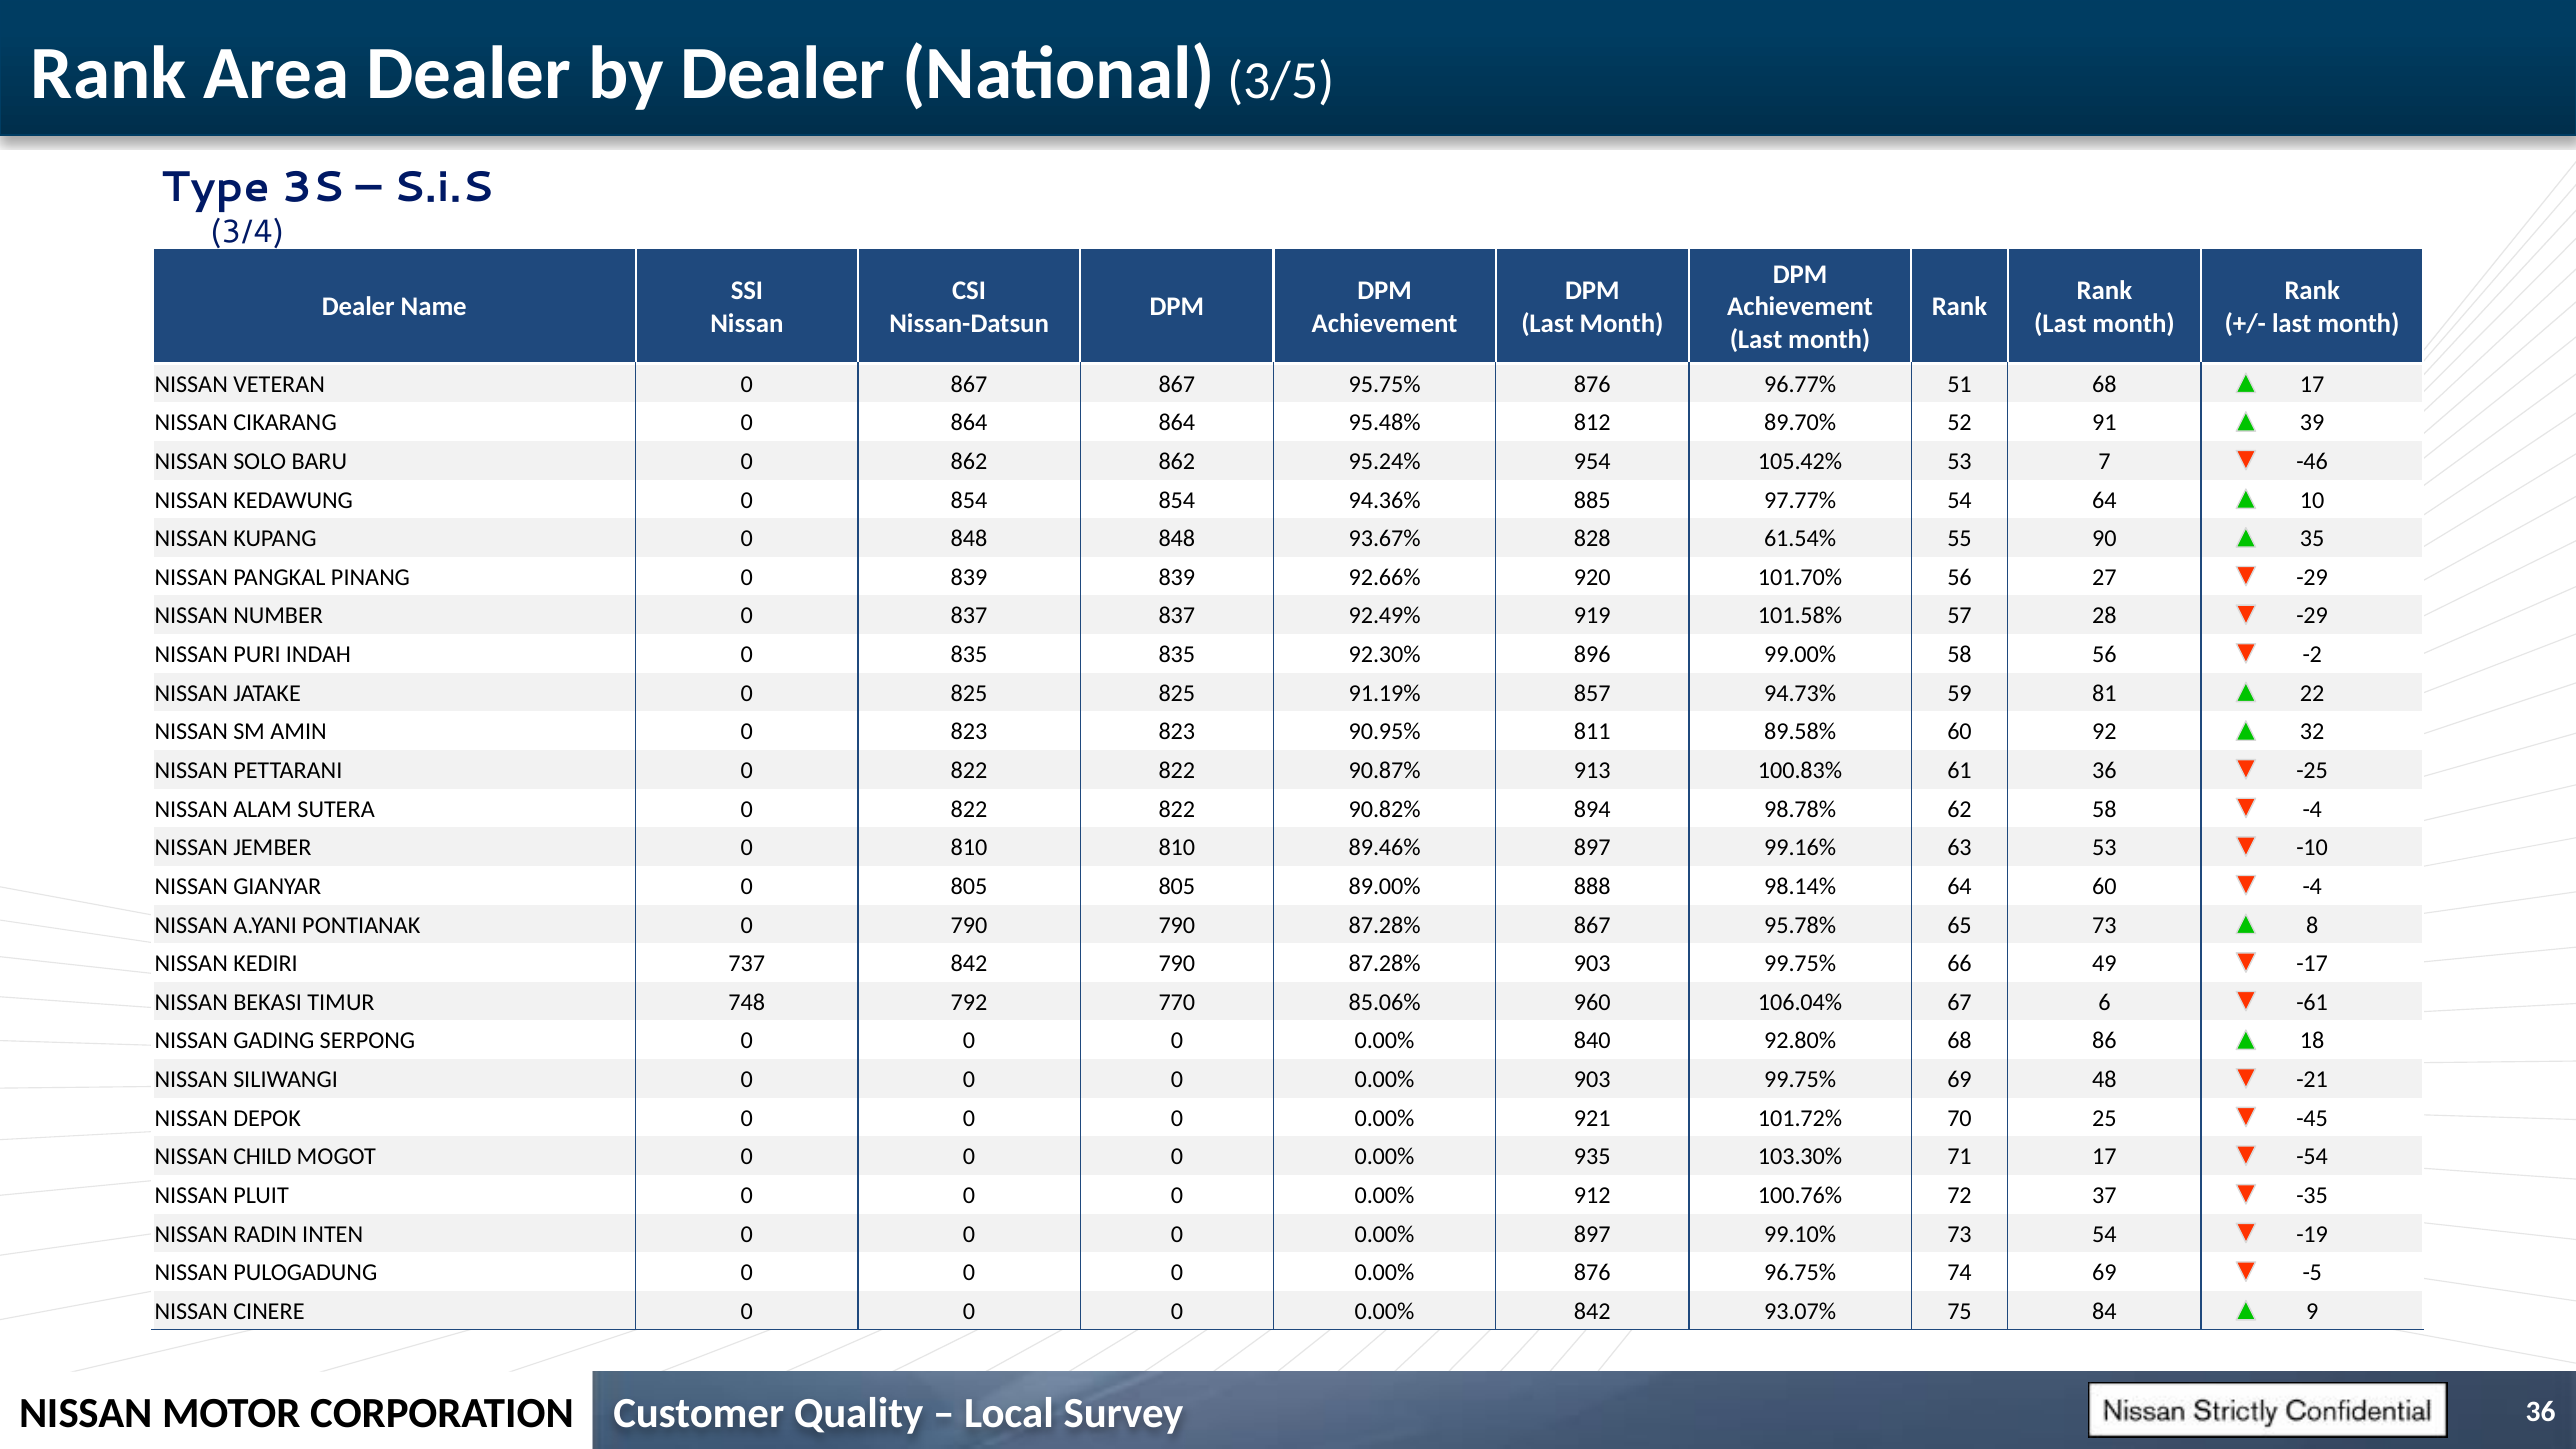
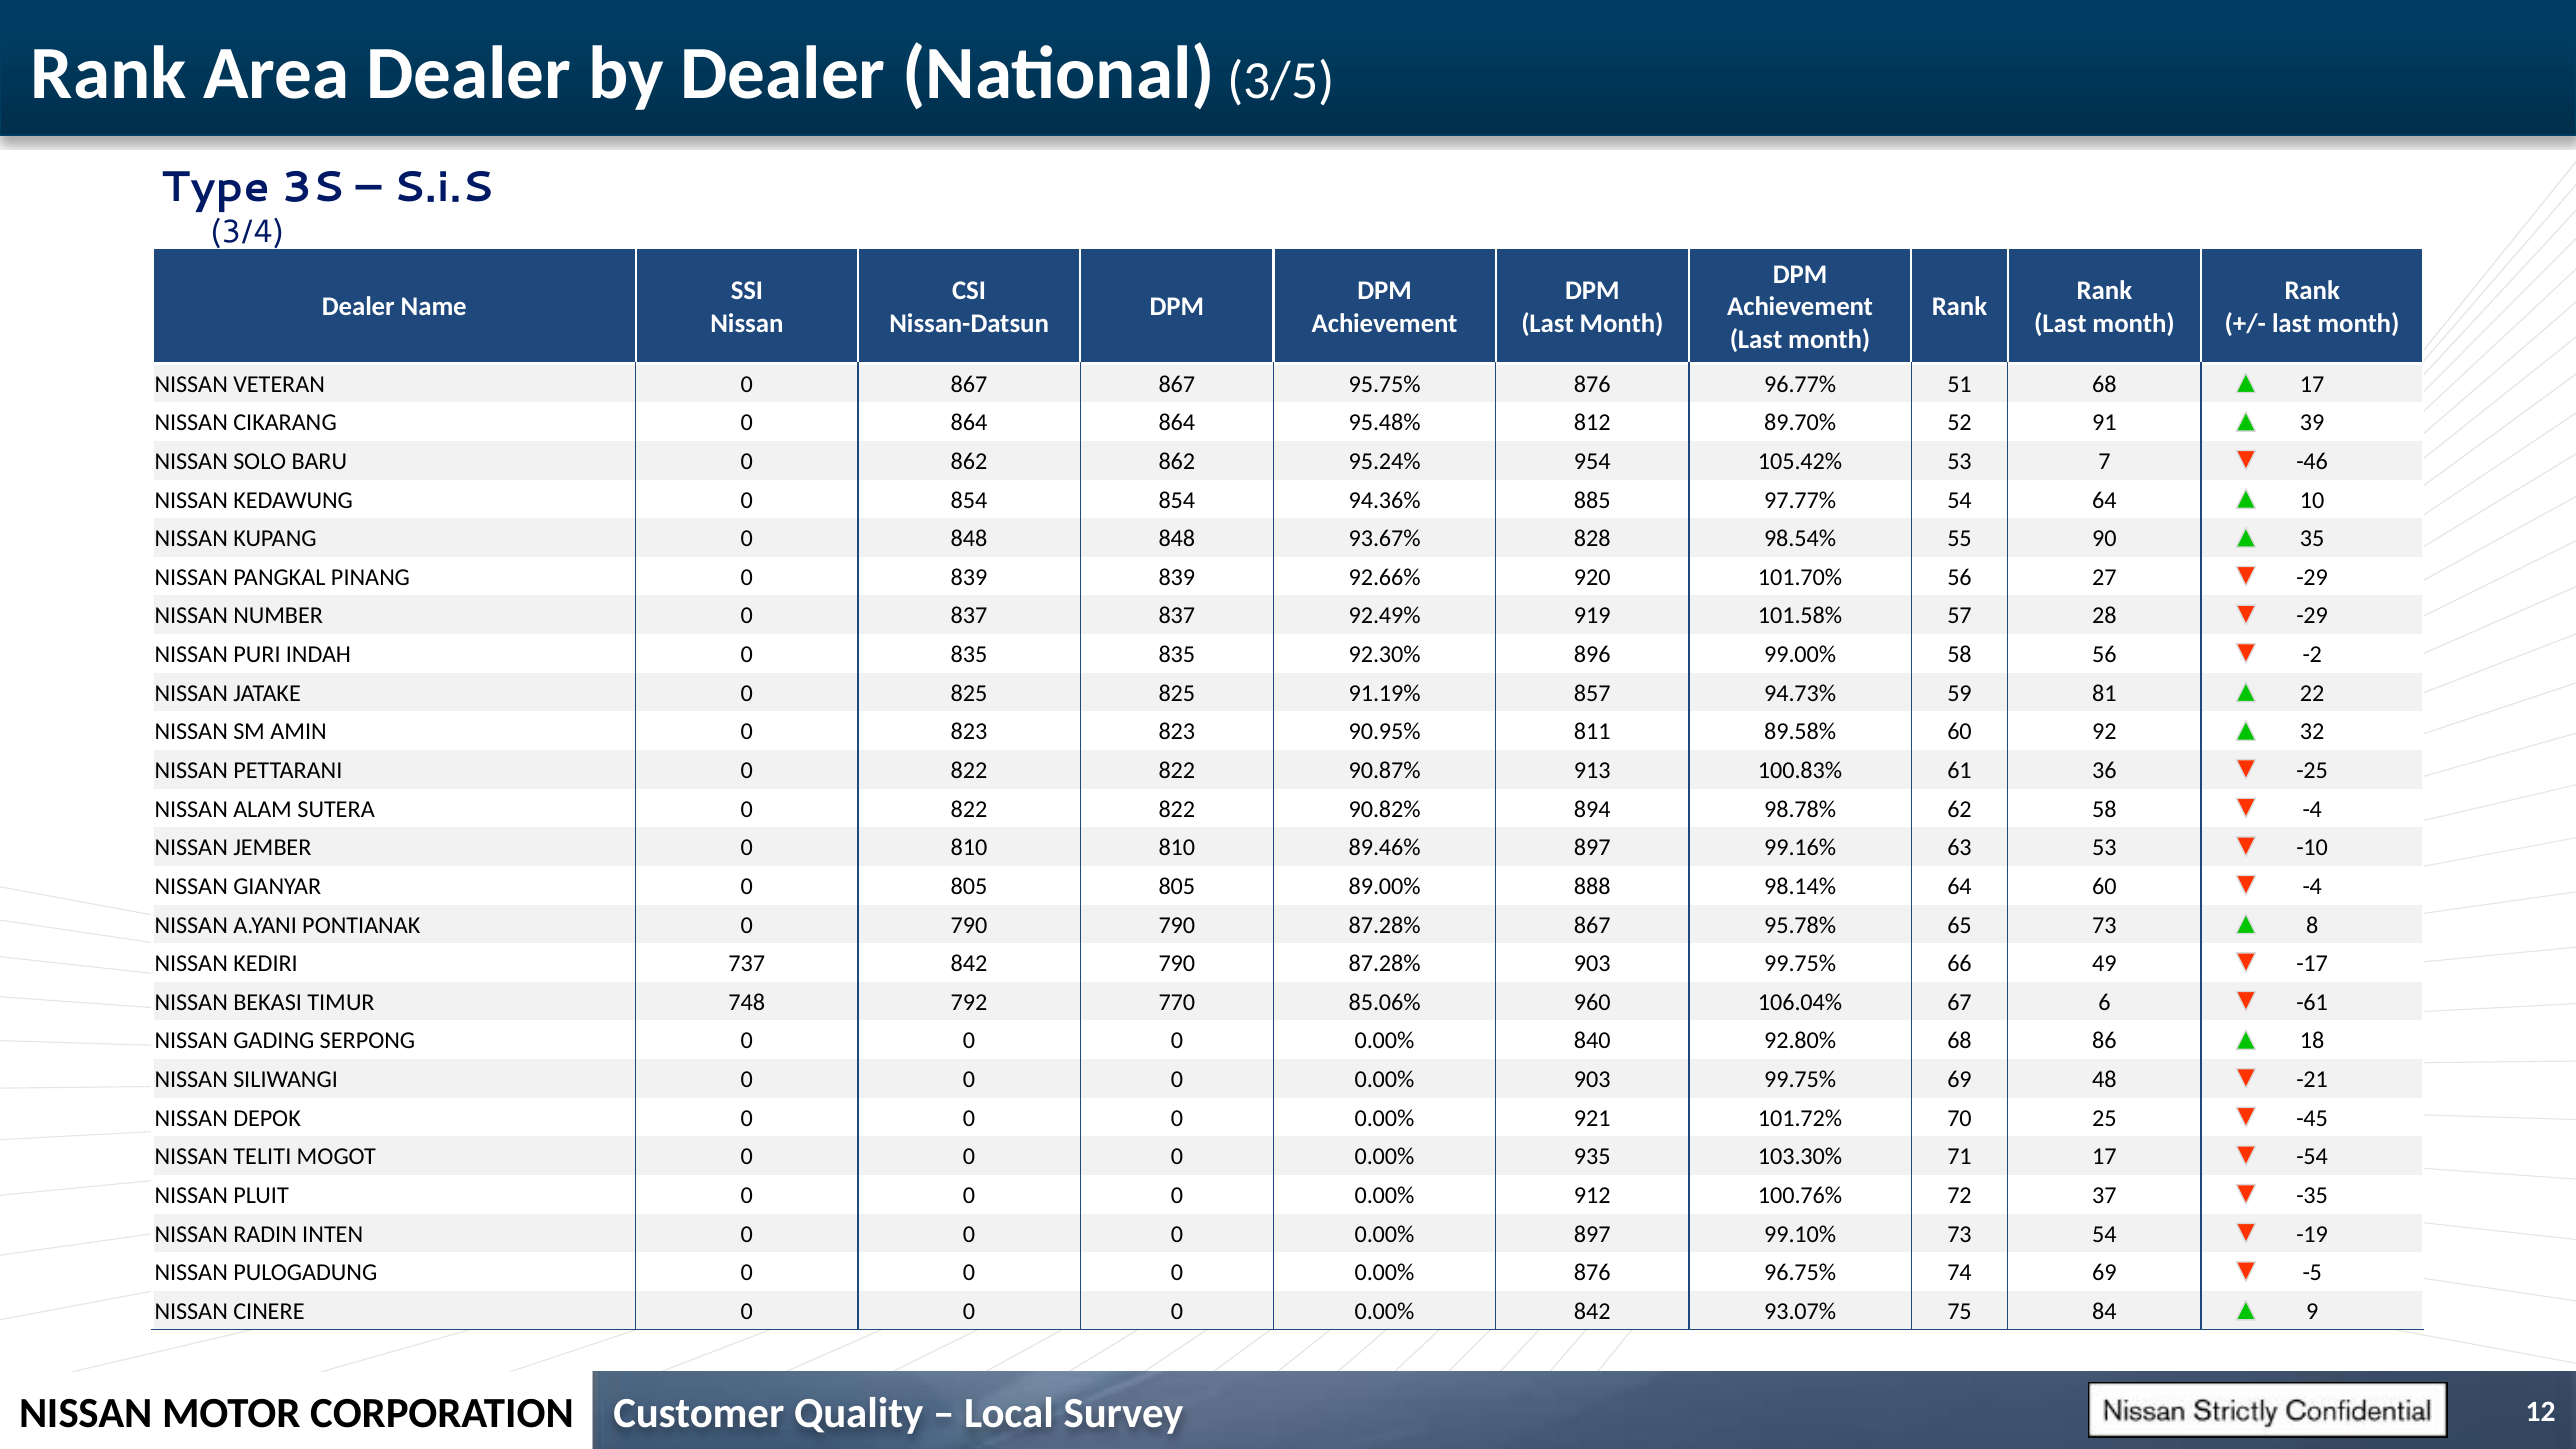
61.54%: 61.54% -> 98.54%
CHILD: CHILD -> TELITI
36 at (2541, 1412): 36 -> 12
